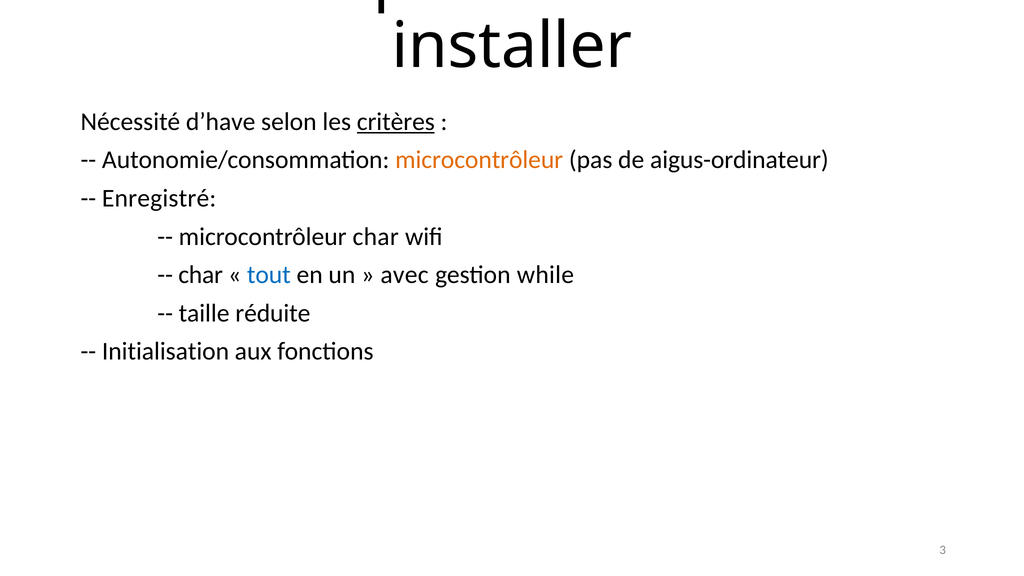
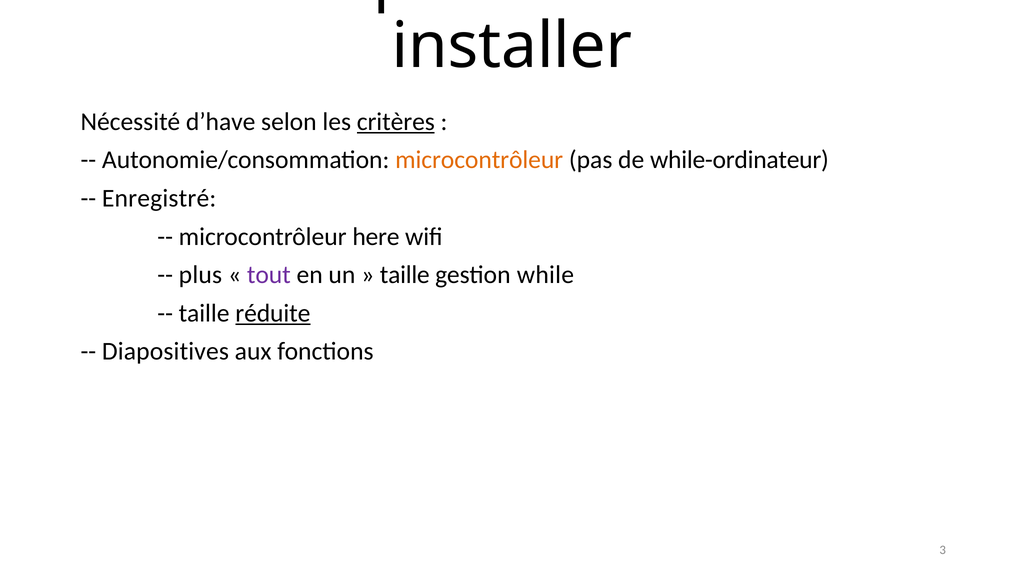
aigus-ordinateur: aigus-ordinateur -> while-ordinateur
microcontrôleur char: char -> here
char at (201, 275): char -> plus
tout colour: blue -> purple
avec at (405, 275): avec -> taille
réduite underline: none -> present
Initialisation: Initialisation -> Diapositives
